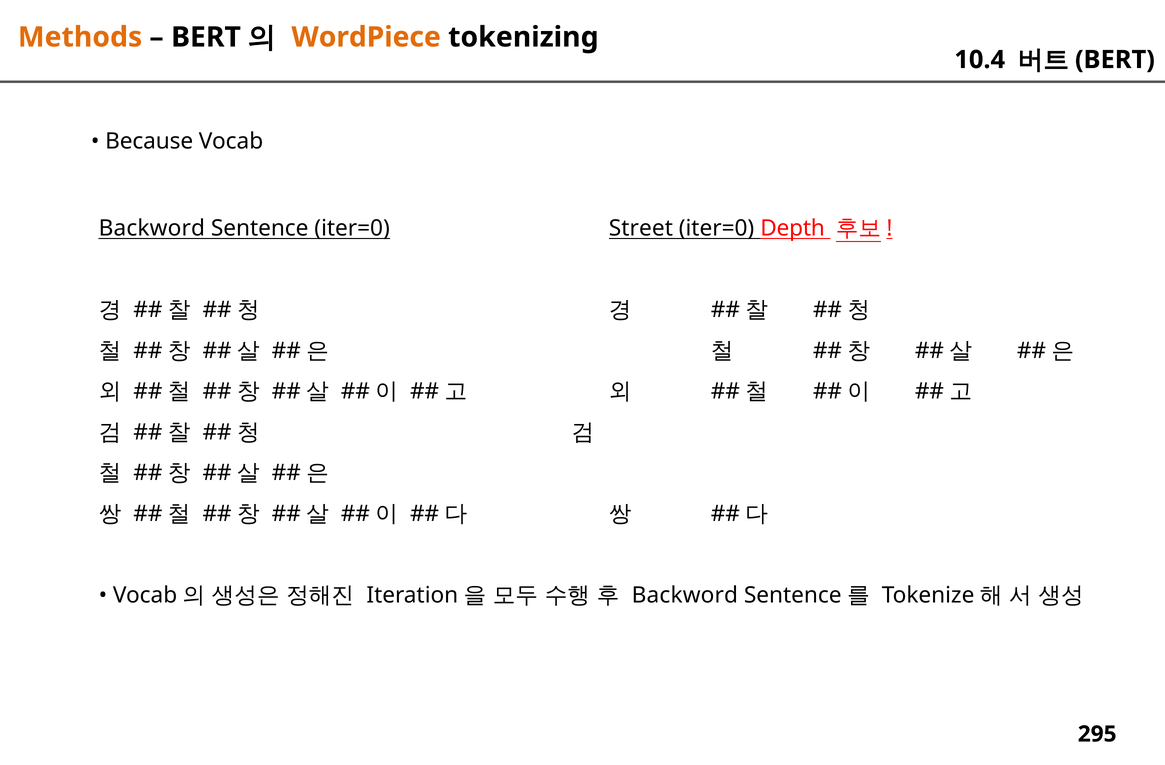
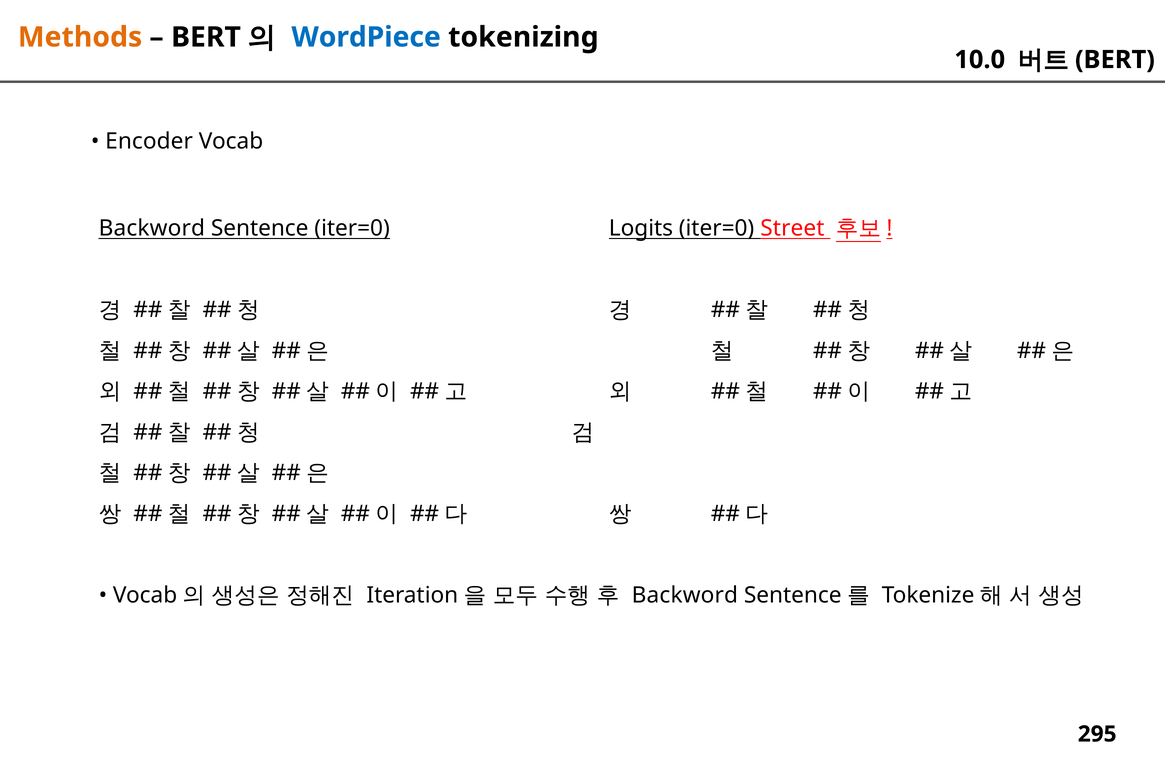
WordPiece colour: orange -> blue
10.4: 10.4 -> 10.0
Because: Because -> Encoder
Street: Street -> Logits
Depth: Depth -> Street
